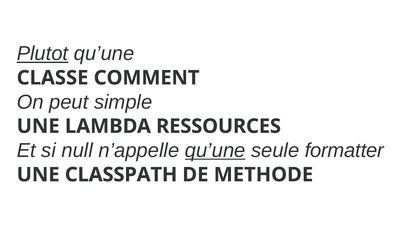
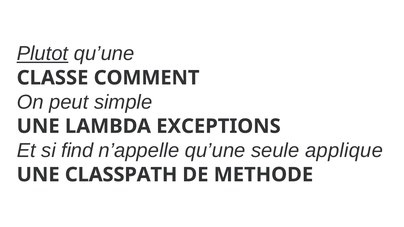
RESSOURCES: RESSOURCES -> EXCEPTIONS
null: null -> find
qu’une at (215, 151) underline: present -> none
formatter: formatter -> applique
